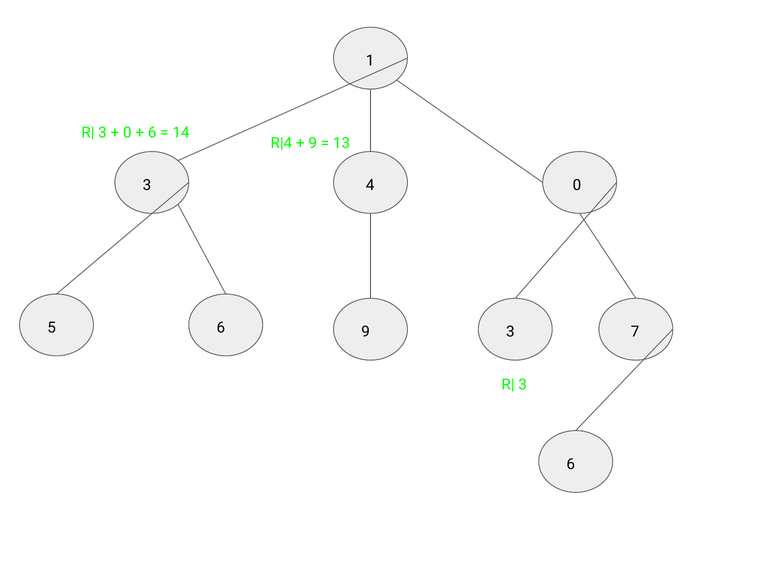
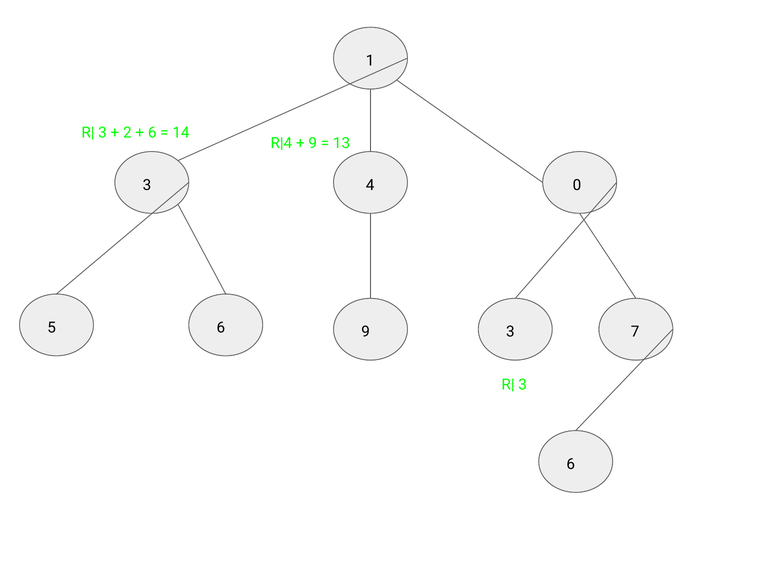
0 at (127, 133): 0 -> 2
